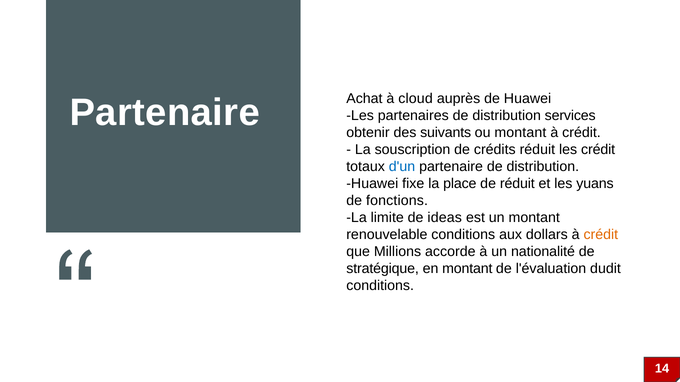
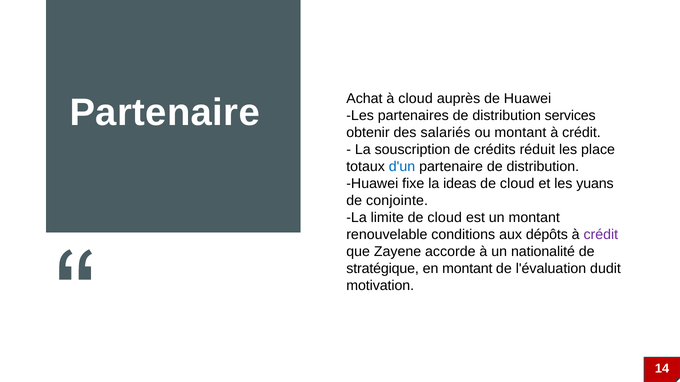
suivants: suivants -> salariés
les crédit: crédit -> place
place: place -> ideas
réduit at (517, 184): réduit -> cloud
fonctions: fonctions -> conjointe
limite de ideas: ideas -> cloud
dollars: dollars -> dépôts
crédit at (601, 235) colour: orange -> purple
Millions: Millions -> Zayene
conditions at (380, 286): conditions -> motivation
